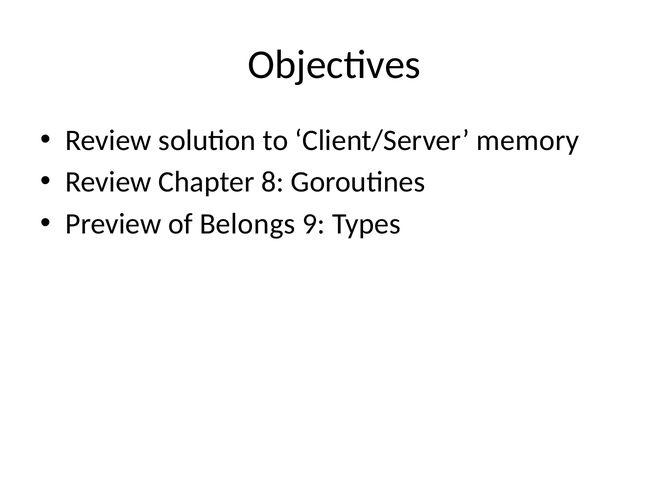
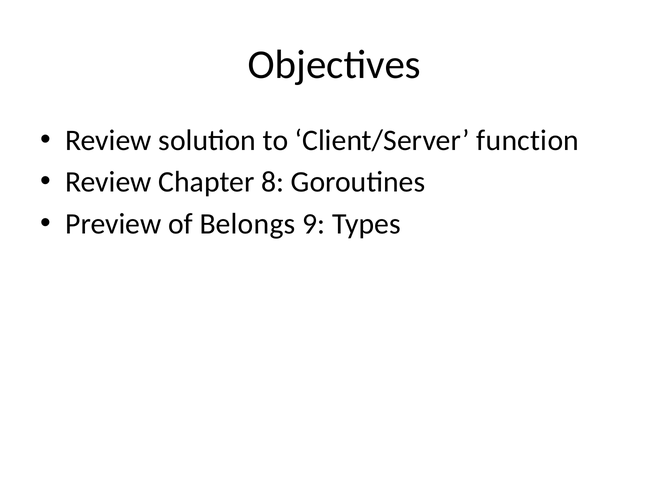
memory: memory -> function
